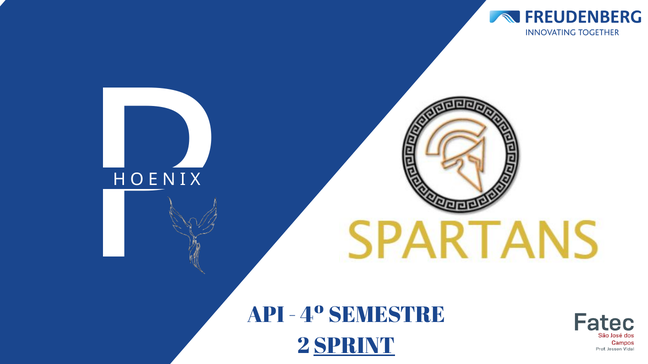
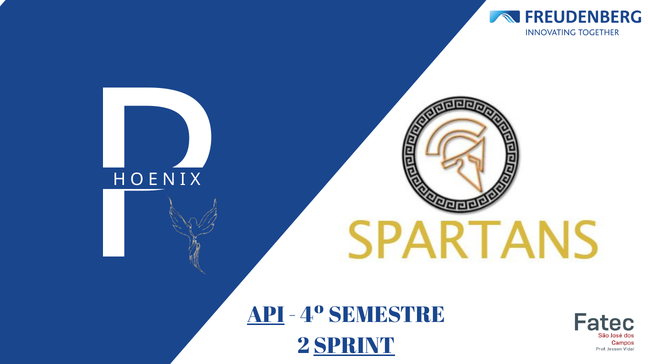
API underline: none -> present
